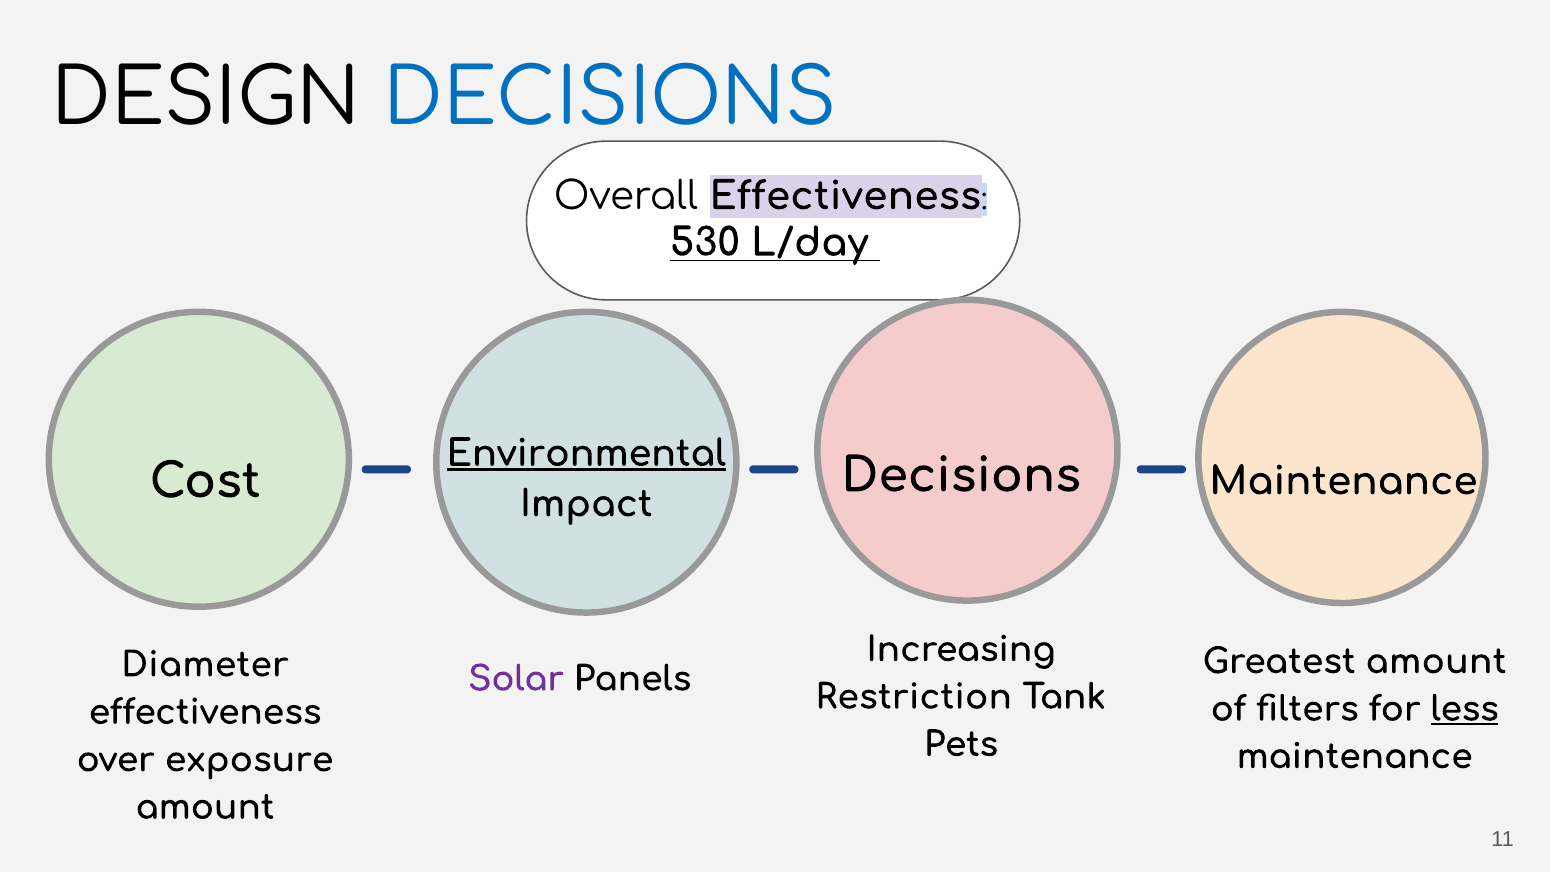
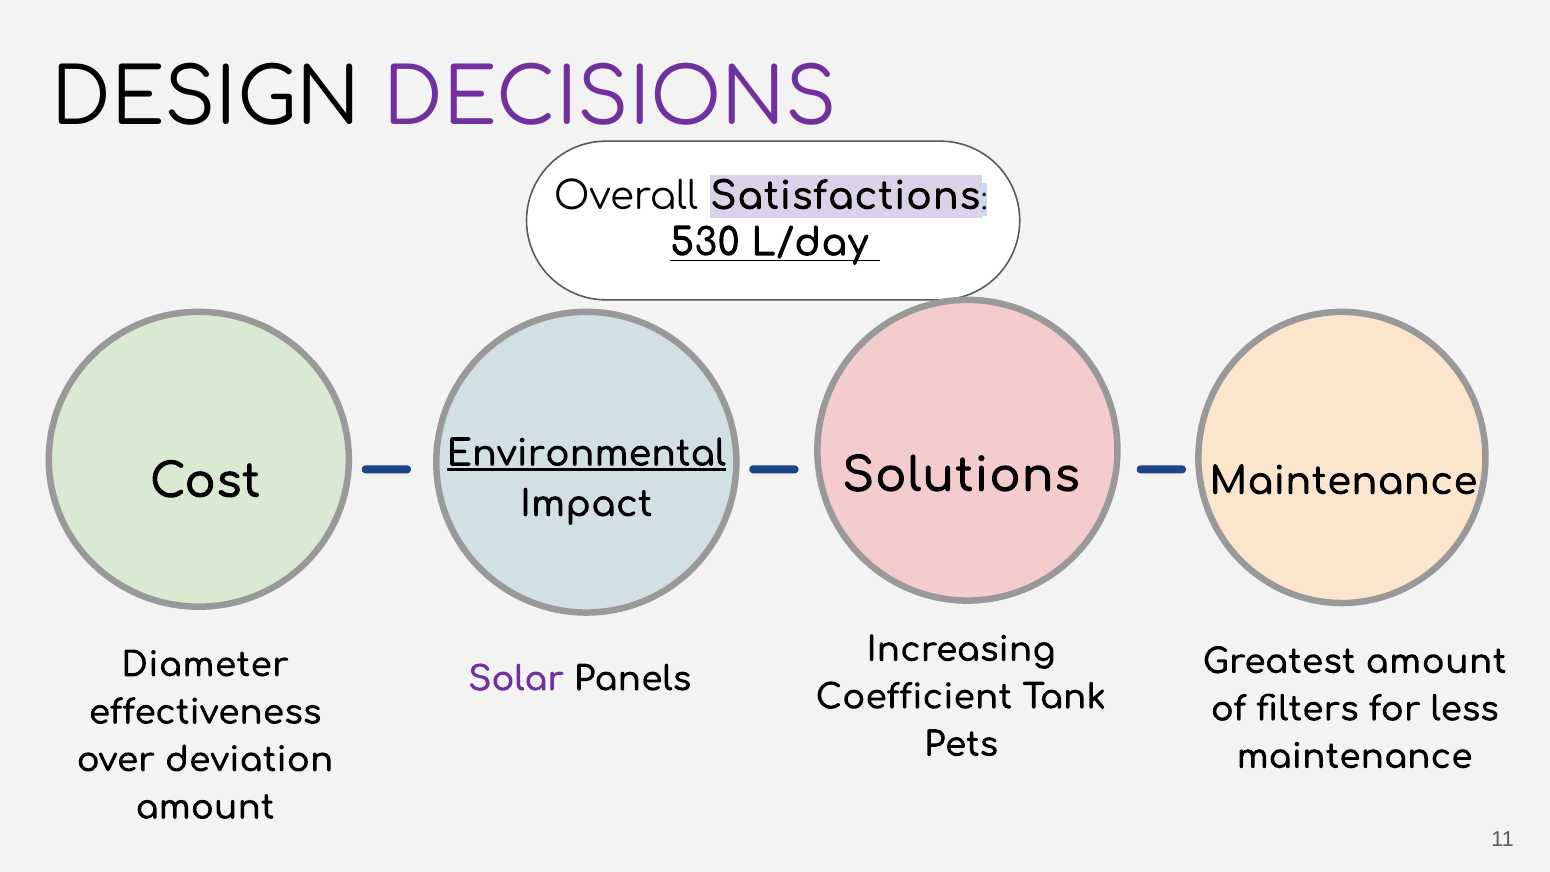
DECISIONS at (610, 99) colour: blue -> purple
Overall Effectiveness: Effectiveness -> Satisfactions
Decisions at (961, 476): Decisions -> Solutions
Restriction: Restriction -> Coefficient
less underline: present -> none
exposure: exposure -> deviation
